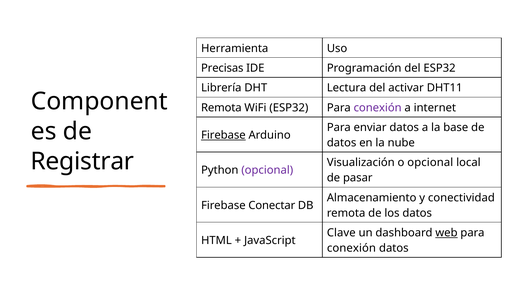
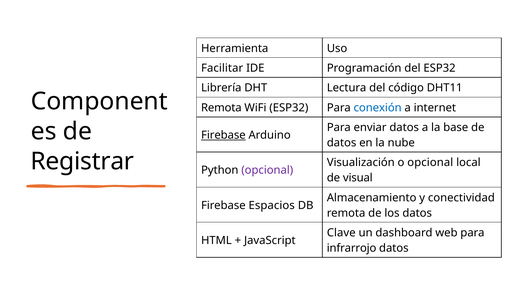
Precisas: Precisas -> Facilitar
activar: activar -> código
conexión at (378, 108) colour: purple -> blue
pasar: pasar -> visual
Conectar: Conectar -> Espacios
web underline: present -> none
conexión at (351, 249): conexión -> infrarrojo
